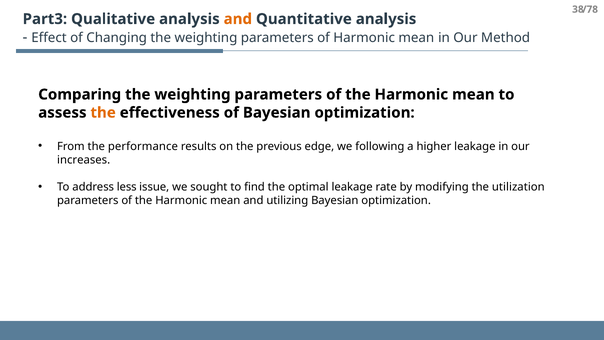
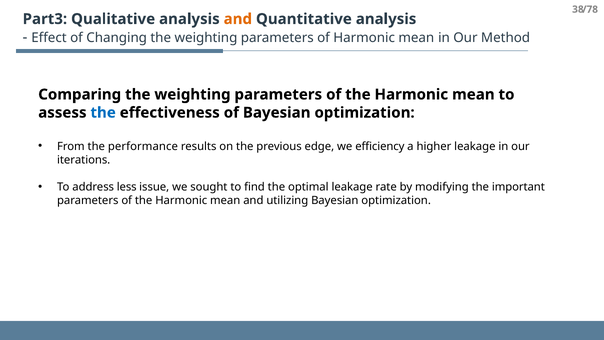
the at (103, 113) colour: orange -> blue
following: following -> efficiency
increases: increases -> iterations
utilization: utilization -> important
